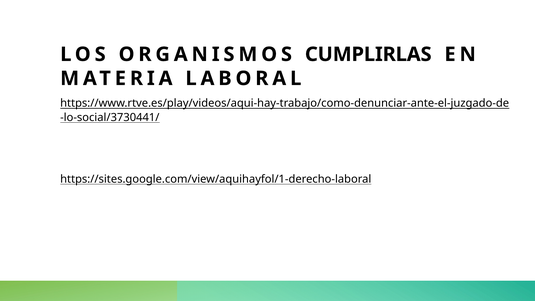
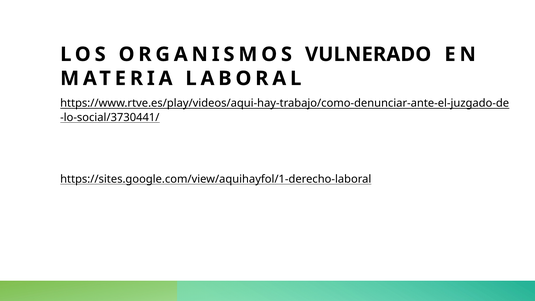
CUMPLIRLAS: CUMPLIRLAS -> VULNERADO
